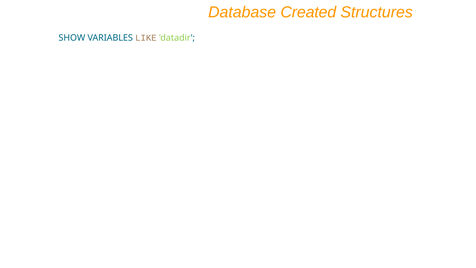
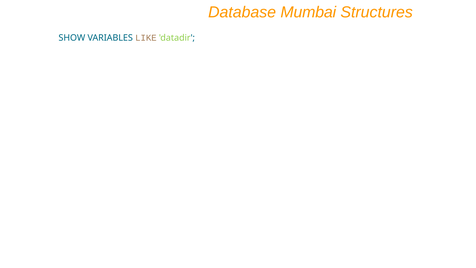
Created: Created -> Mumbai
